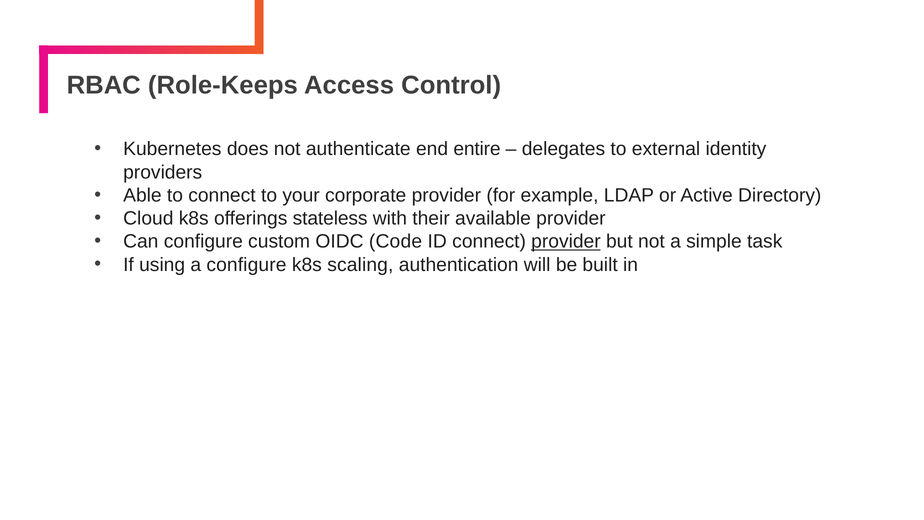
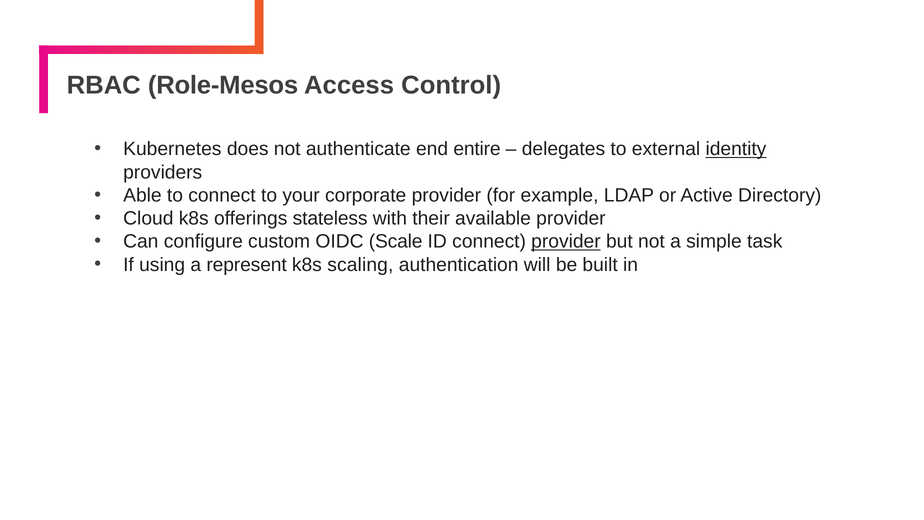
Role-Keeps: Role-Keeps -> Role-Mesos
identity underline: none -> present
Code: Code -> Scale
a configure: configure -> represent
